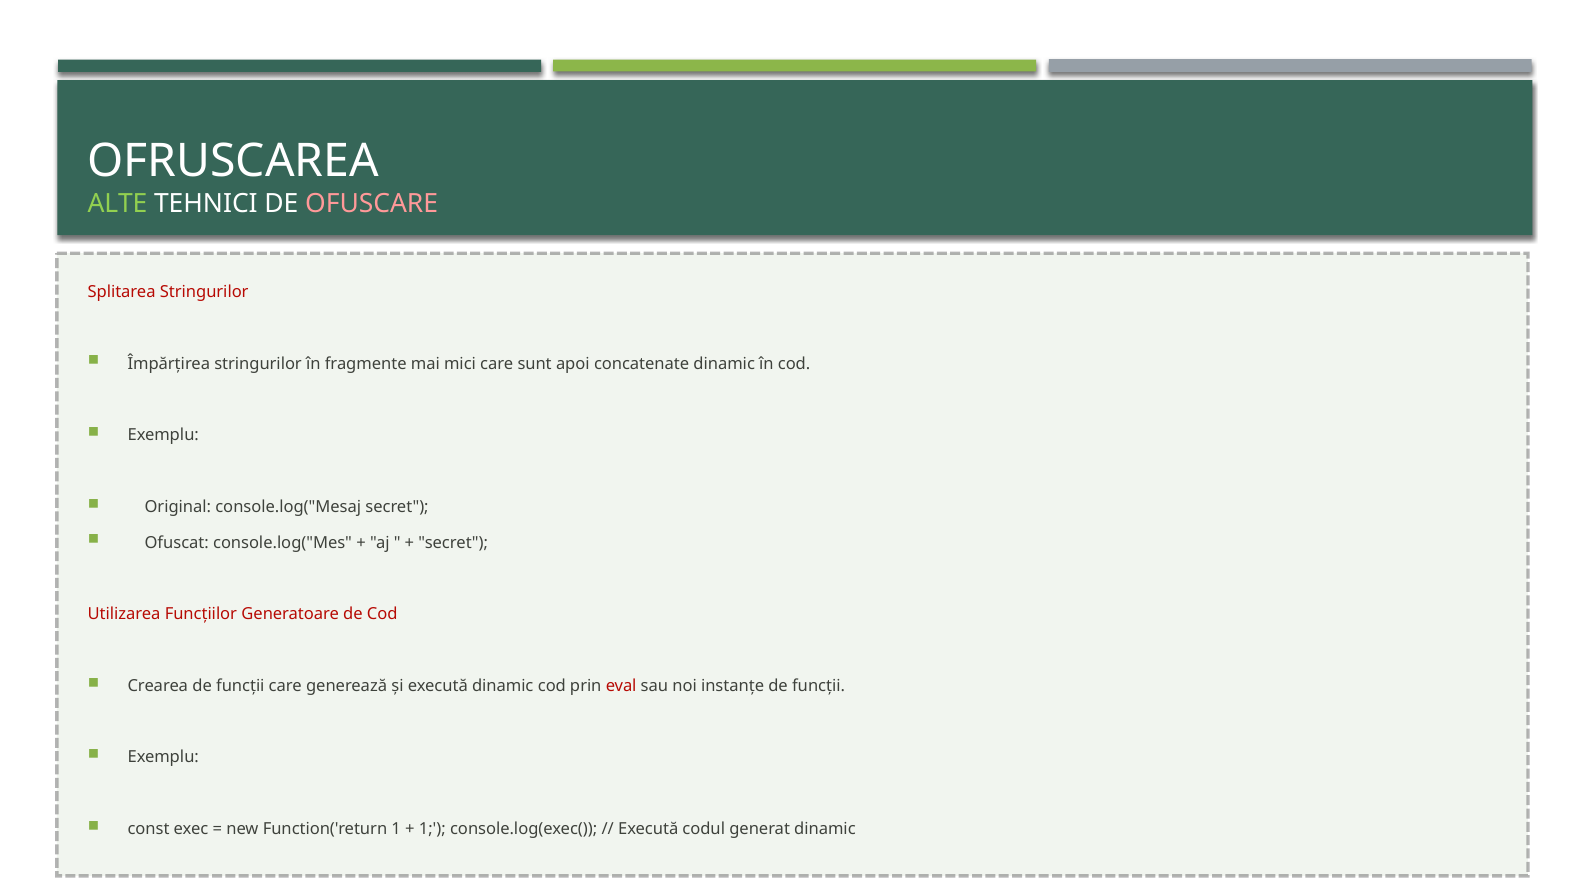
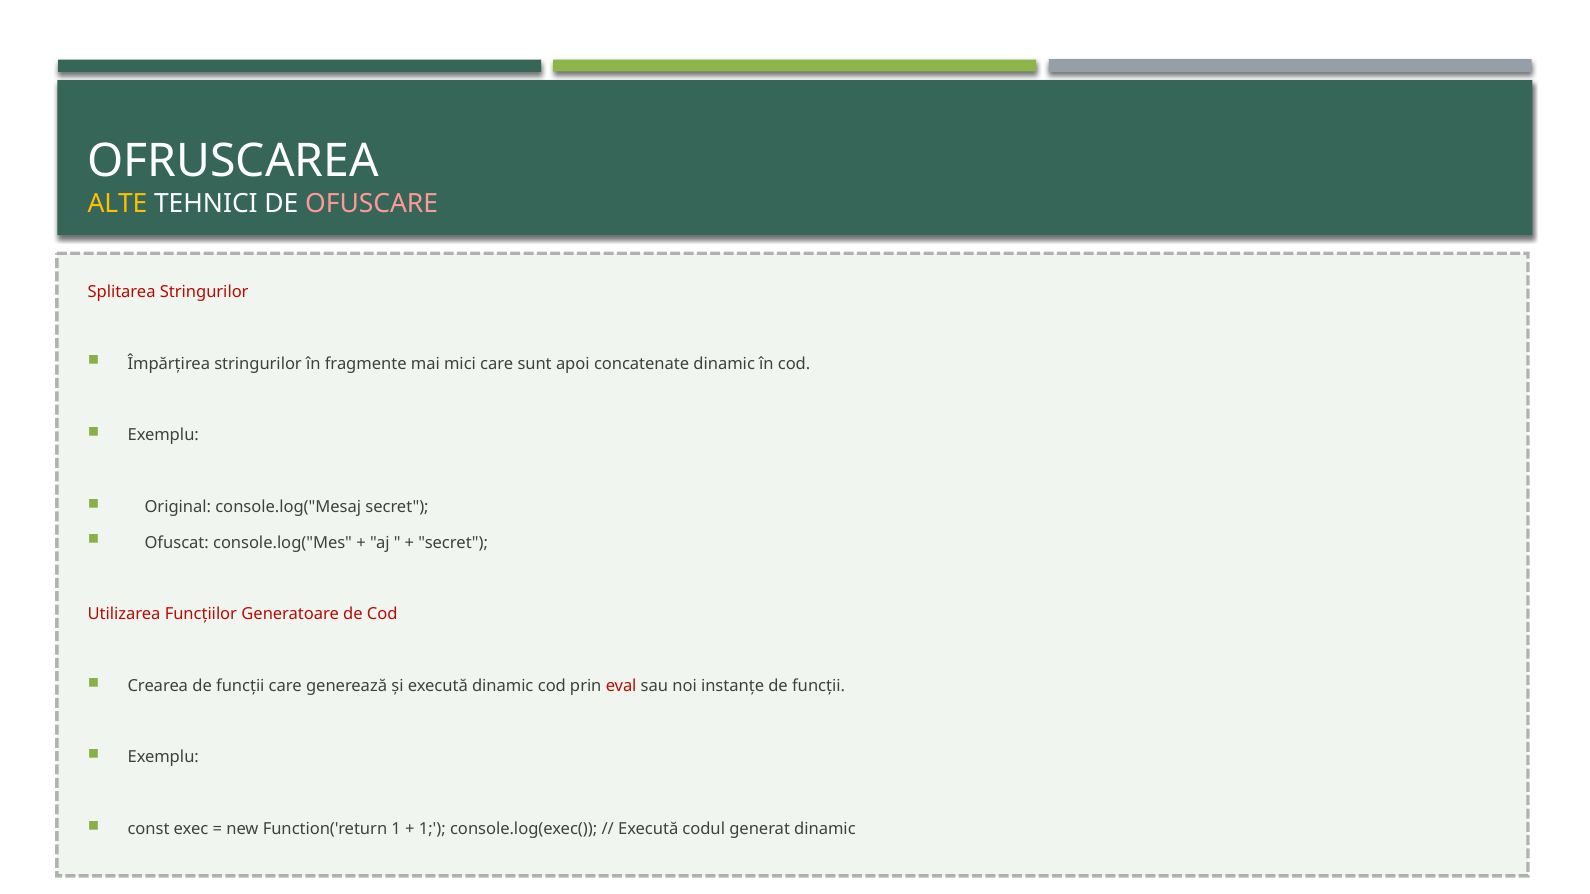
ALTE colour: light green -> yellow
